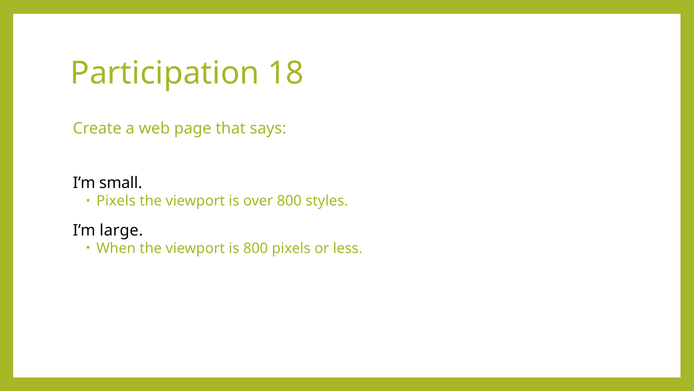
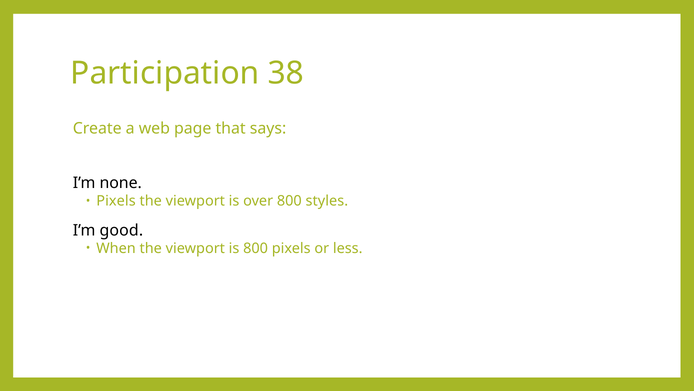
18: 18 -> 38
small: small -> none
large: large -> good
